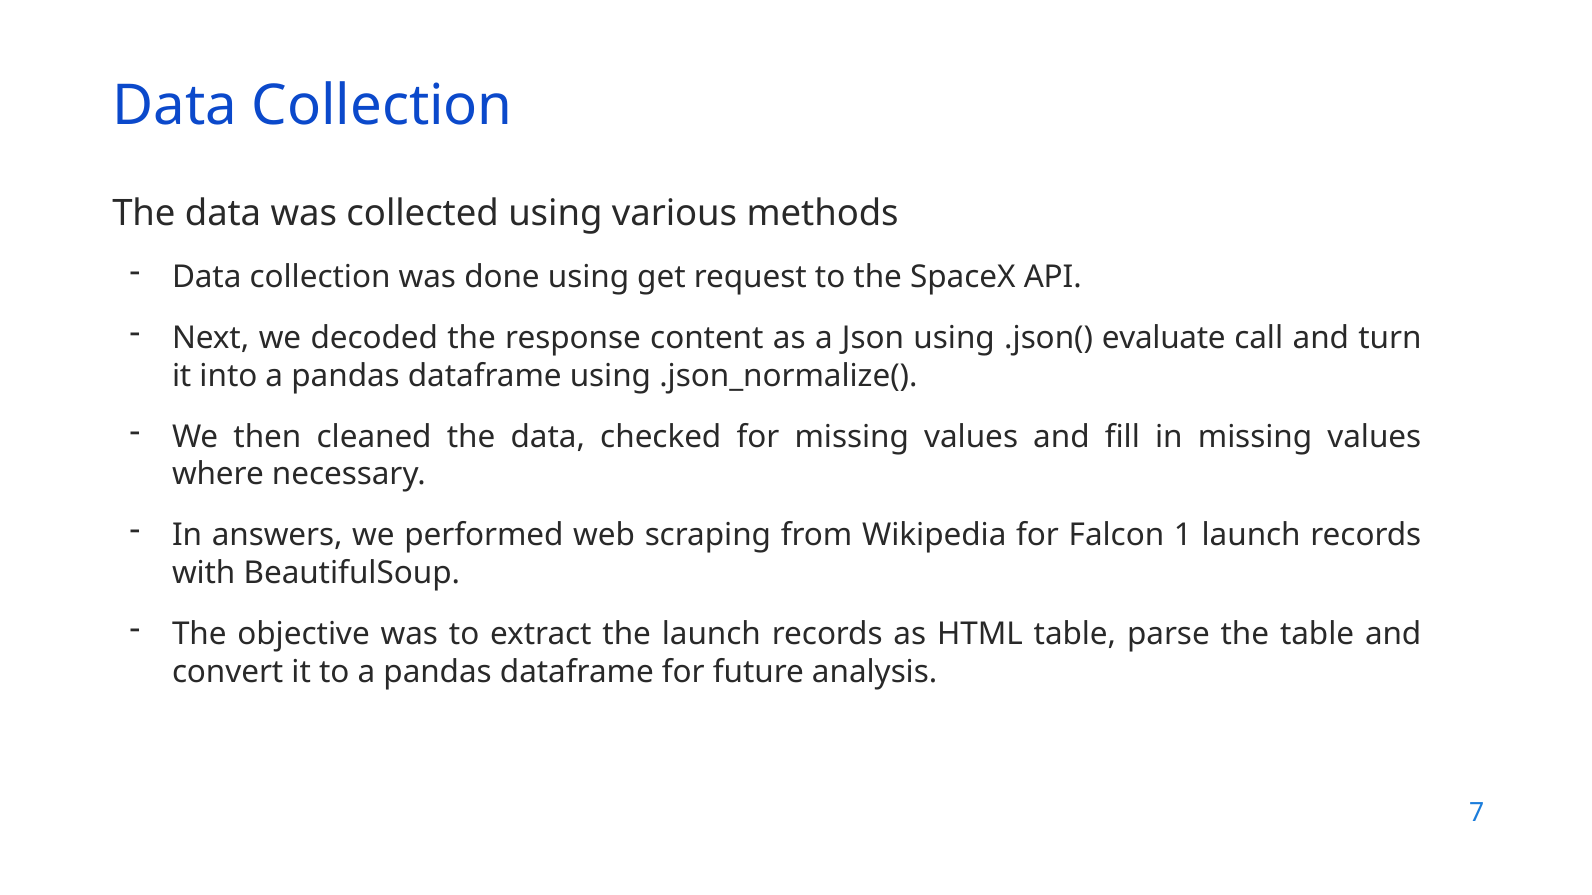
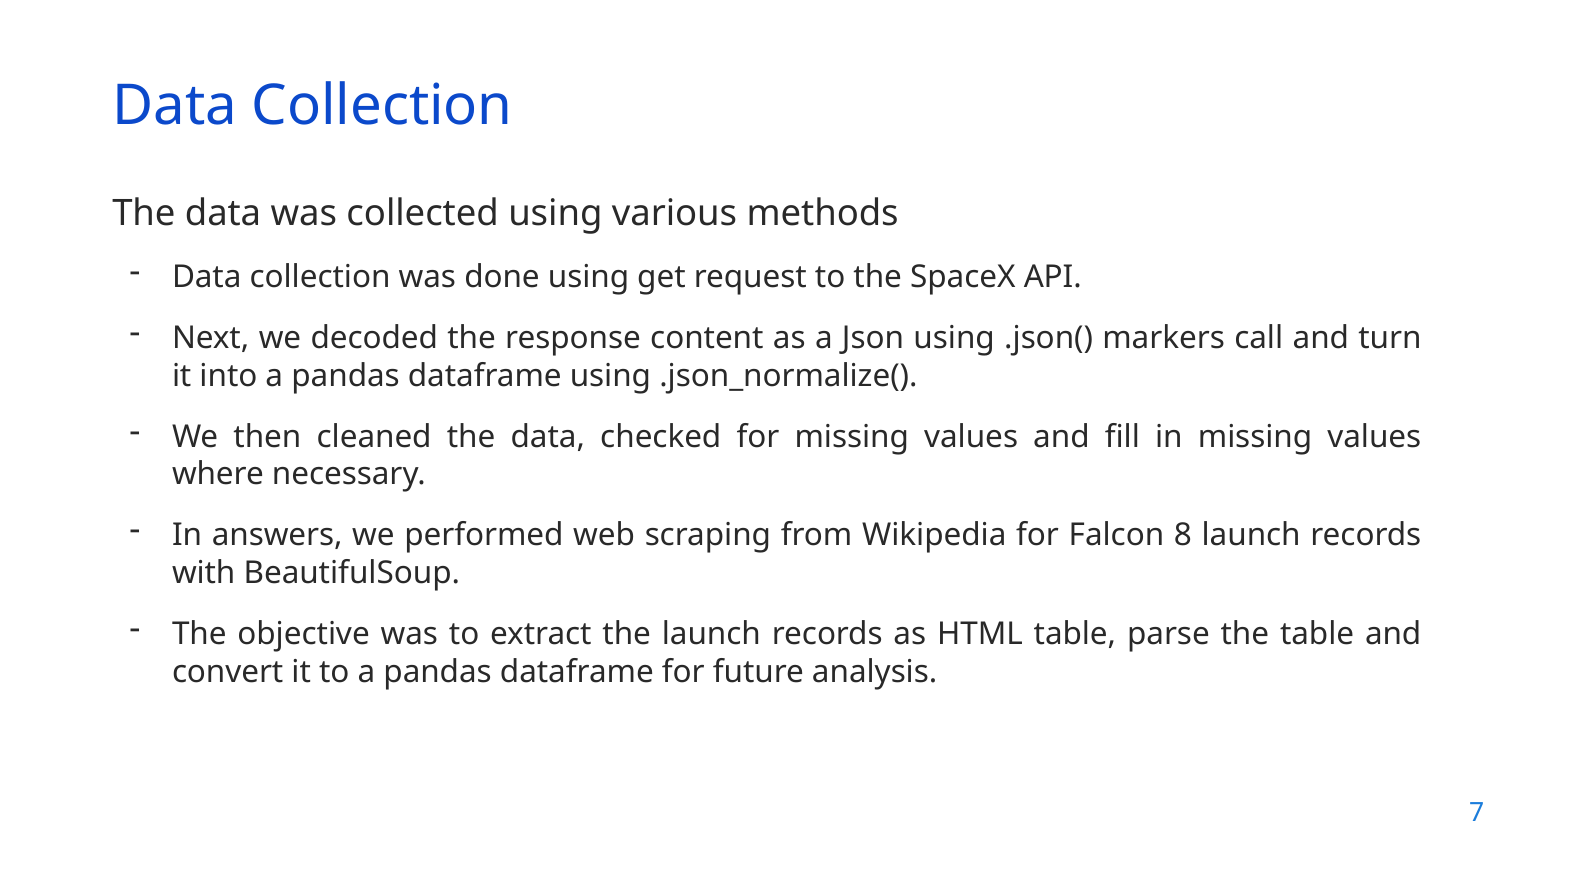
evaluate: evaluate -> markers
1: 1 -> 8
